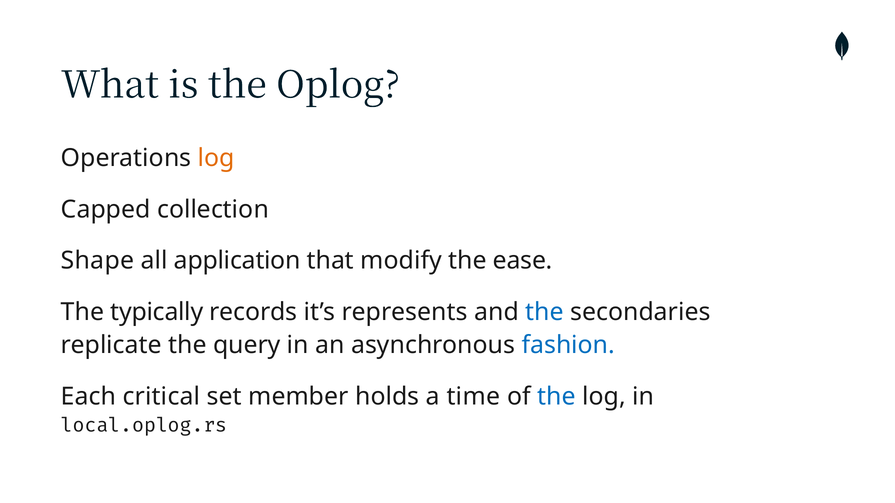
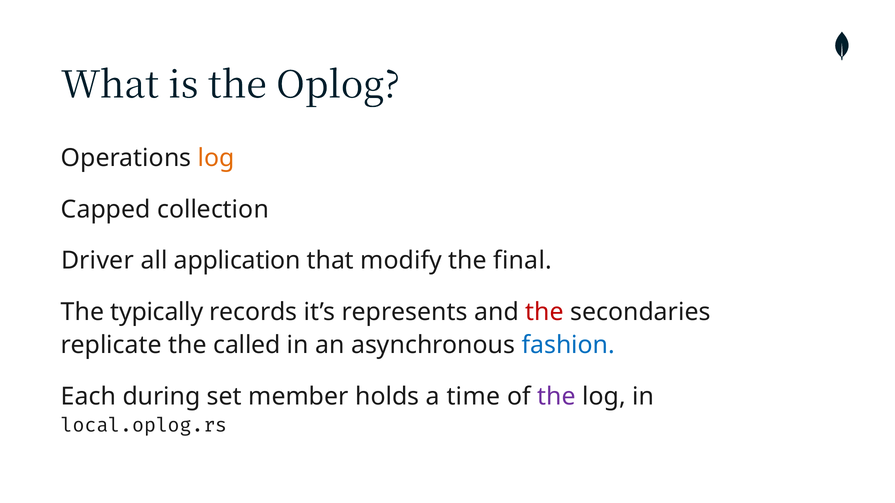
Shape: Shape -> Driver
ease: ease -> final
the at (545, 312) colour: blue -> red
query: query -> called
critical: critical -> during
the at (557, 397) colour: blue -> purple
